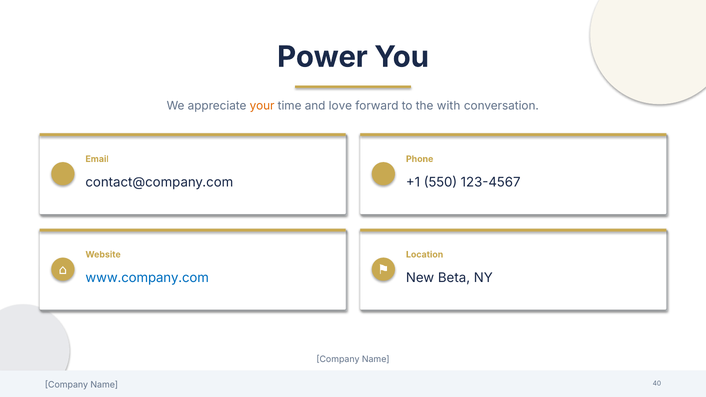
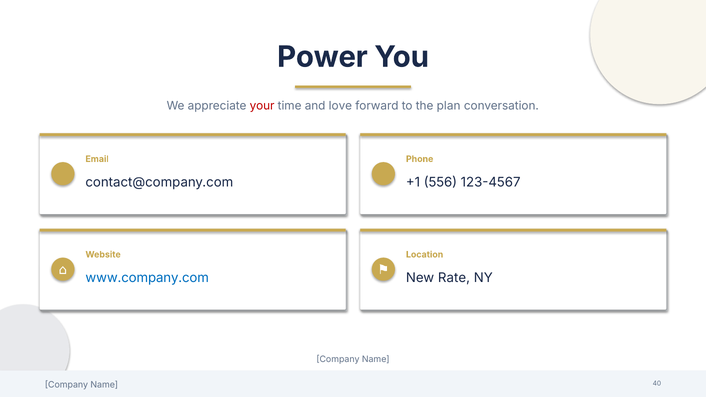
your colour: orange -> red
with: with -> plan
550: 550 -> 556
Beta: Beta -> Rate
